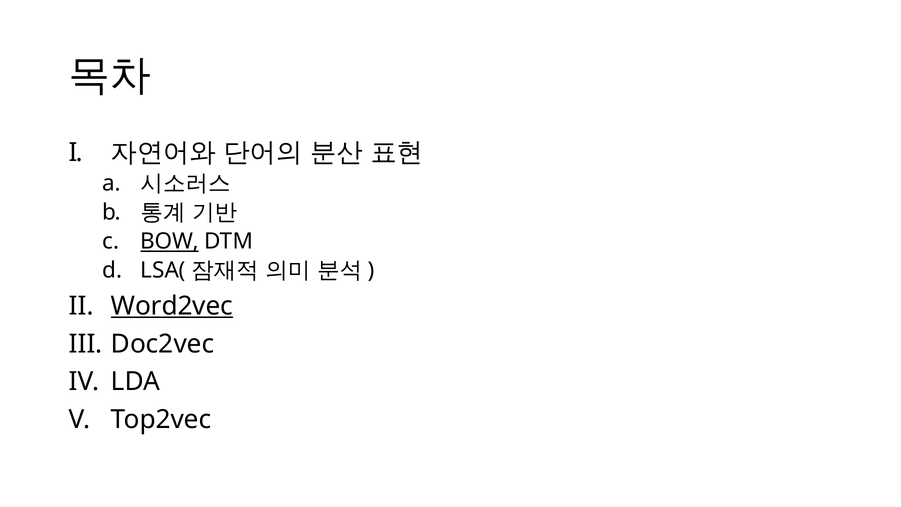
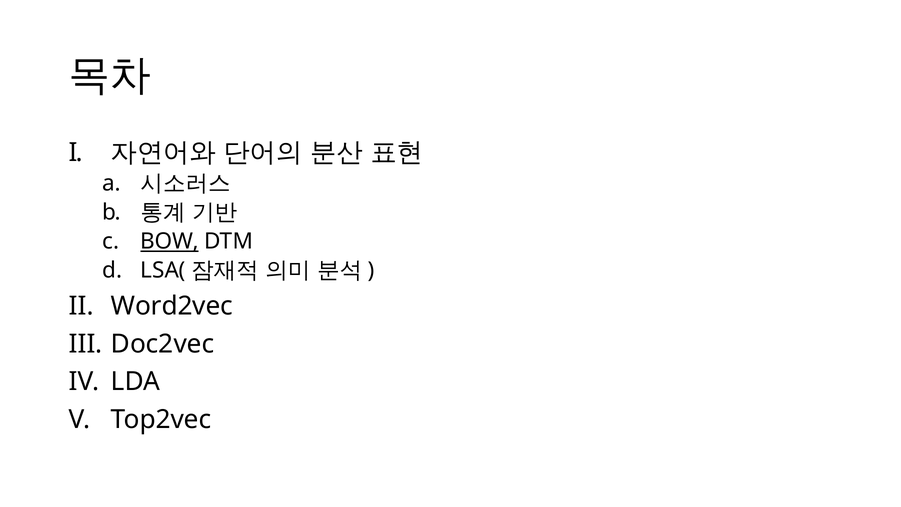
Word2vec underline: present -> none
